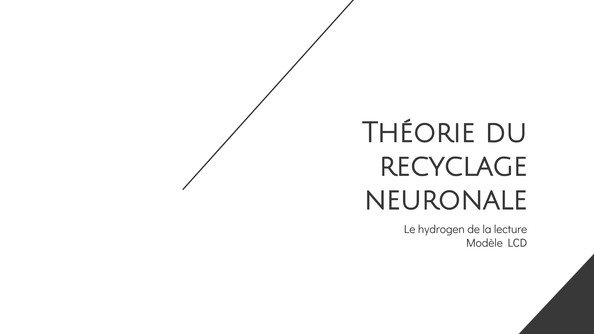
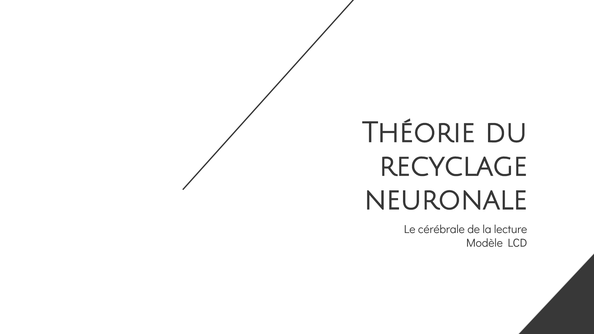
hydrogen: hydrogen -> cérébrale
